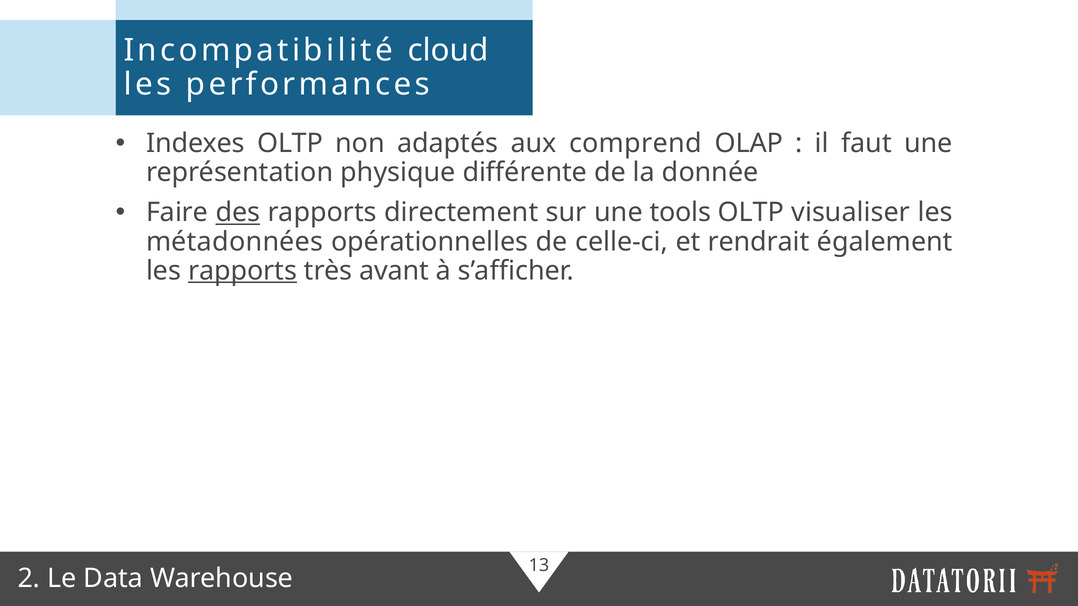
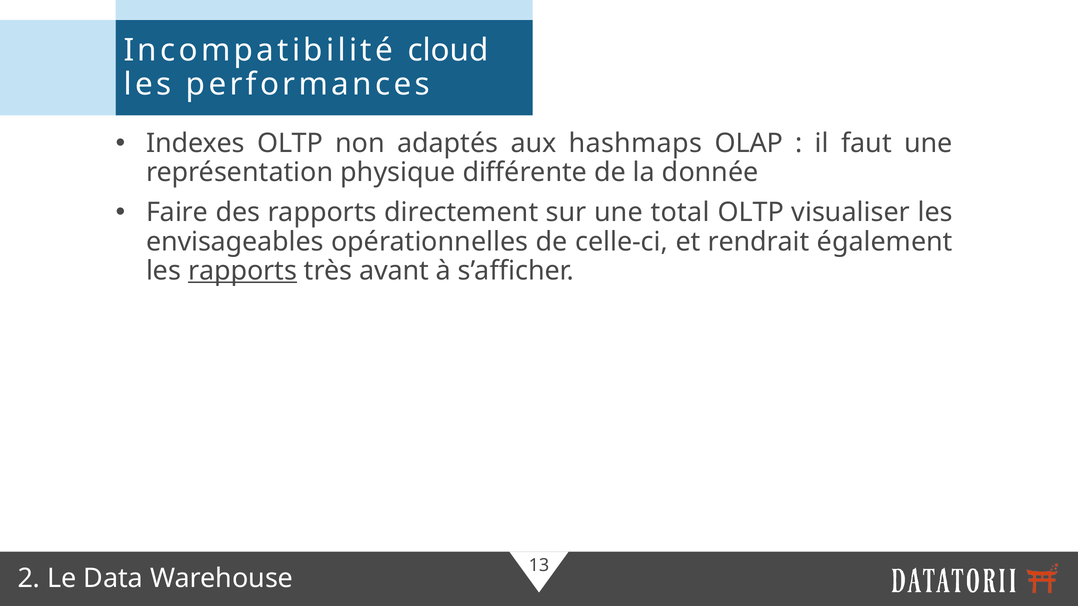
comprend: comprend -> hashmaps
des underline: present -> none
tools: tools -> total
métadonnées: métadonnées -> envisageables
